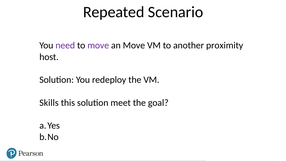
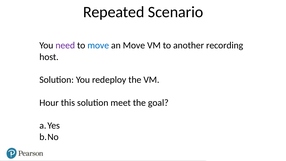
move at (98, 45) colour: purple -> blue
proximity: proximity -> recording
Skills: Skills -> Hour
